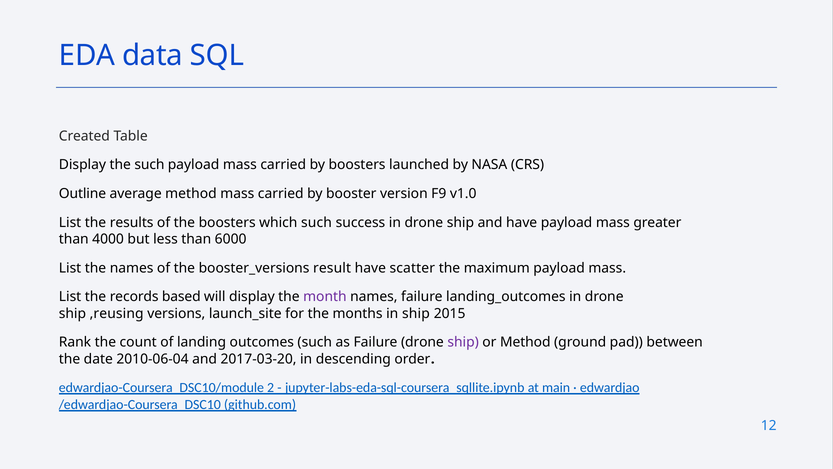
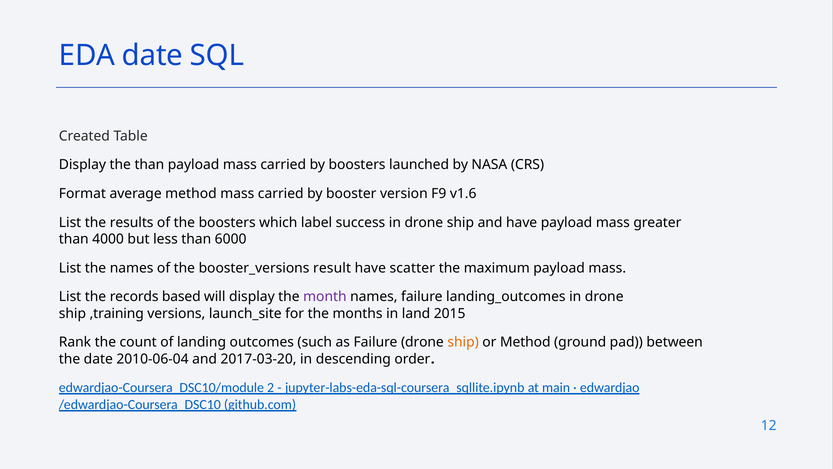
EDA data: data -> date
the such: such -> than
Outline: Outline -> Format
v1.0: v1.0 -> v1.6
which such: such -> label
,reusing: ,reusing -> ,training
in ship: ship -> land
ship at (463, 342) colour: purple -> orange
